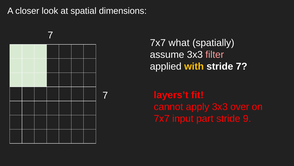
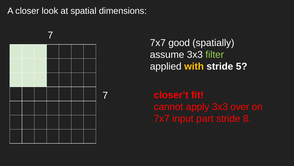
what: what -> good
filter colour: pink -> light green
stride 7: 7 -> 5
layers’t: layers’t -> closer’t
9: 9 -> 8
